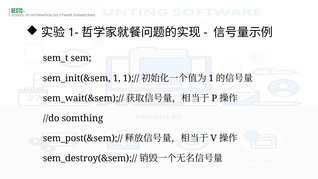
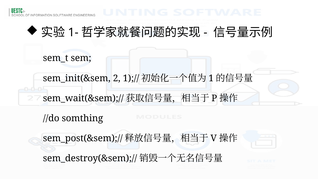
sem_init(&sem 1: 1 -> 2
